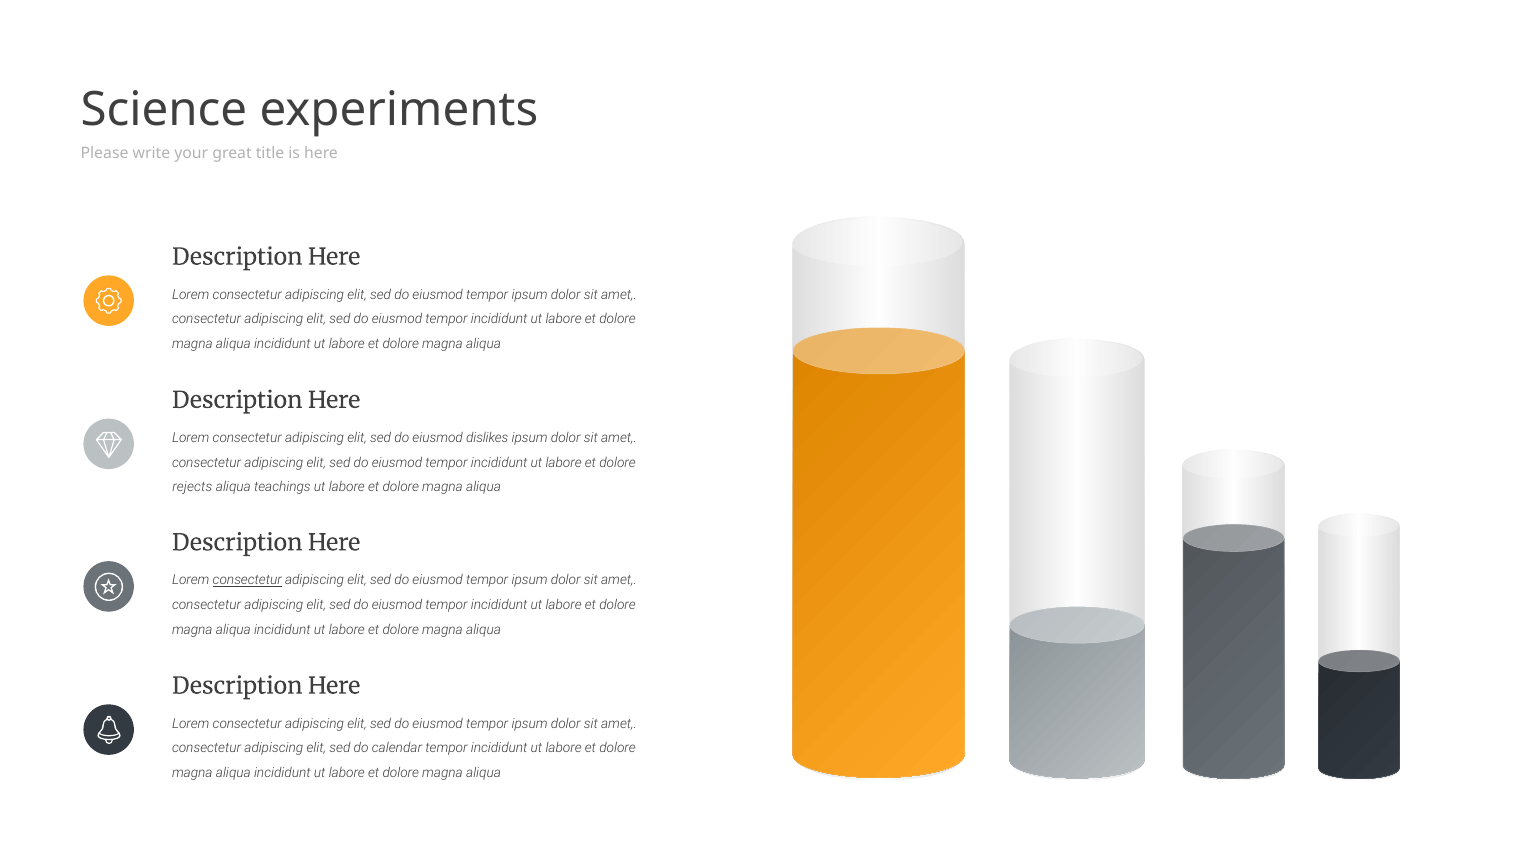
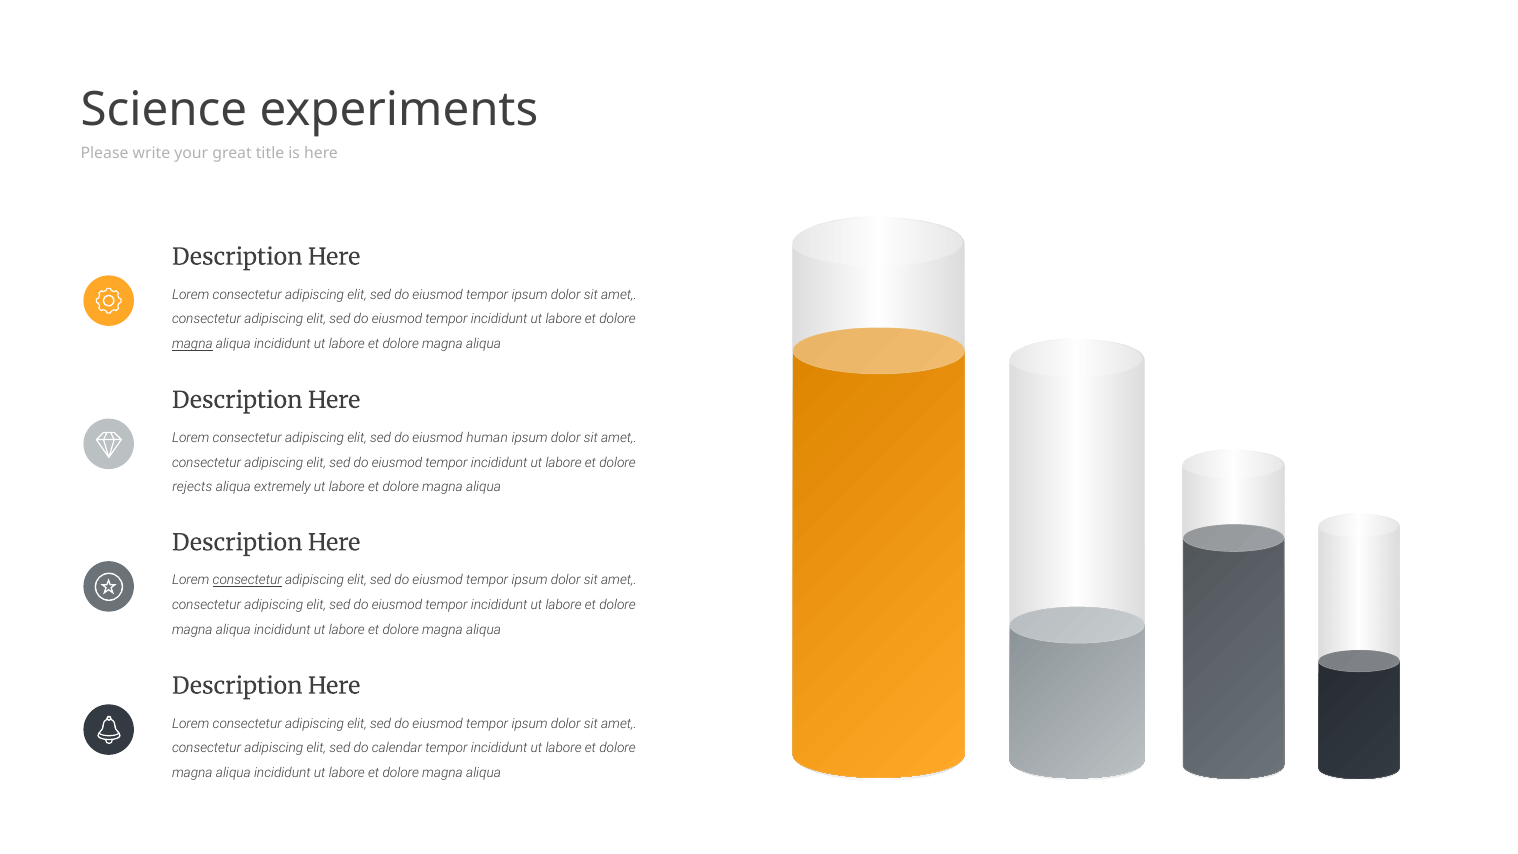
magna at (192, 344) underline: none -> present
dislikes: dislikes -> human
teachings: teachings -> extremely
